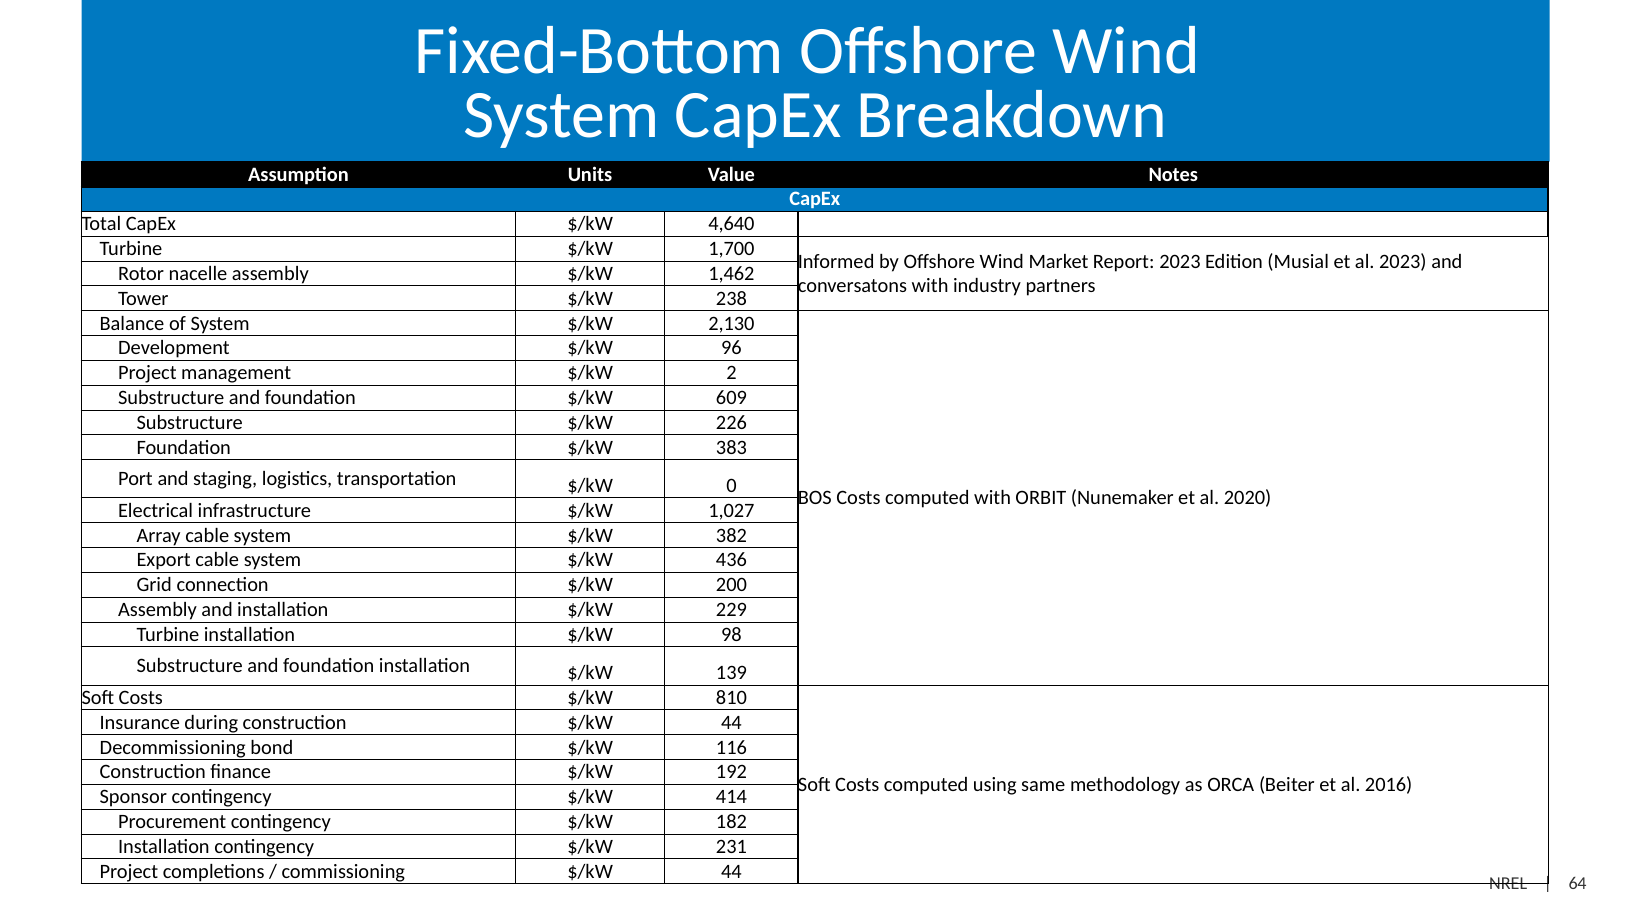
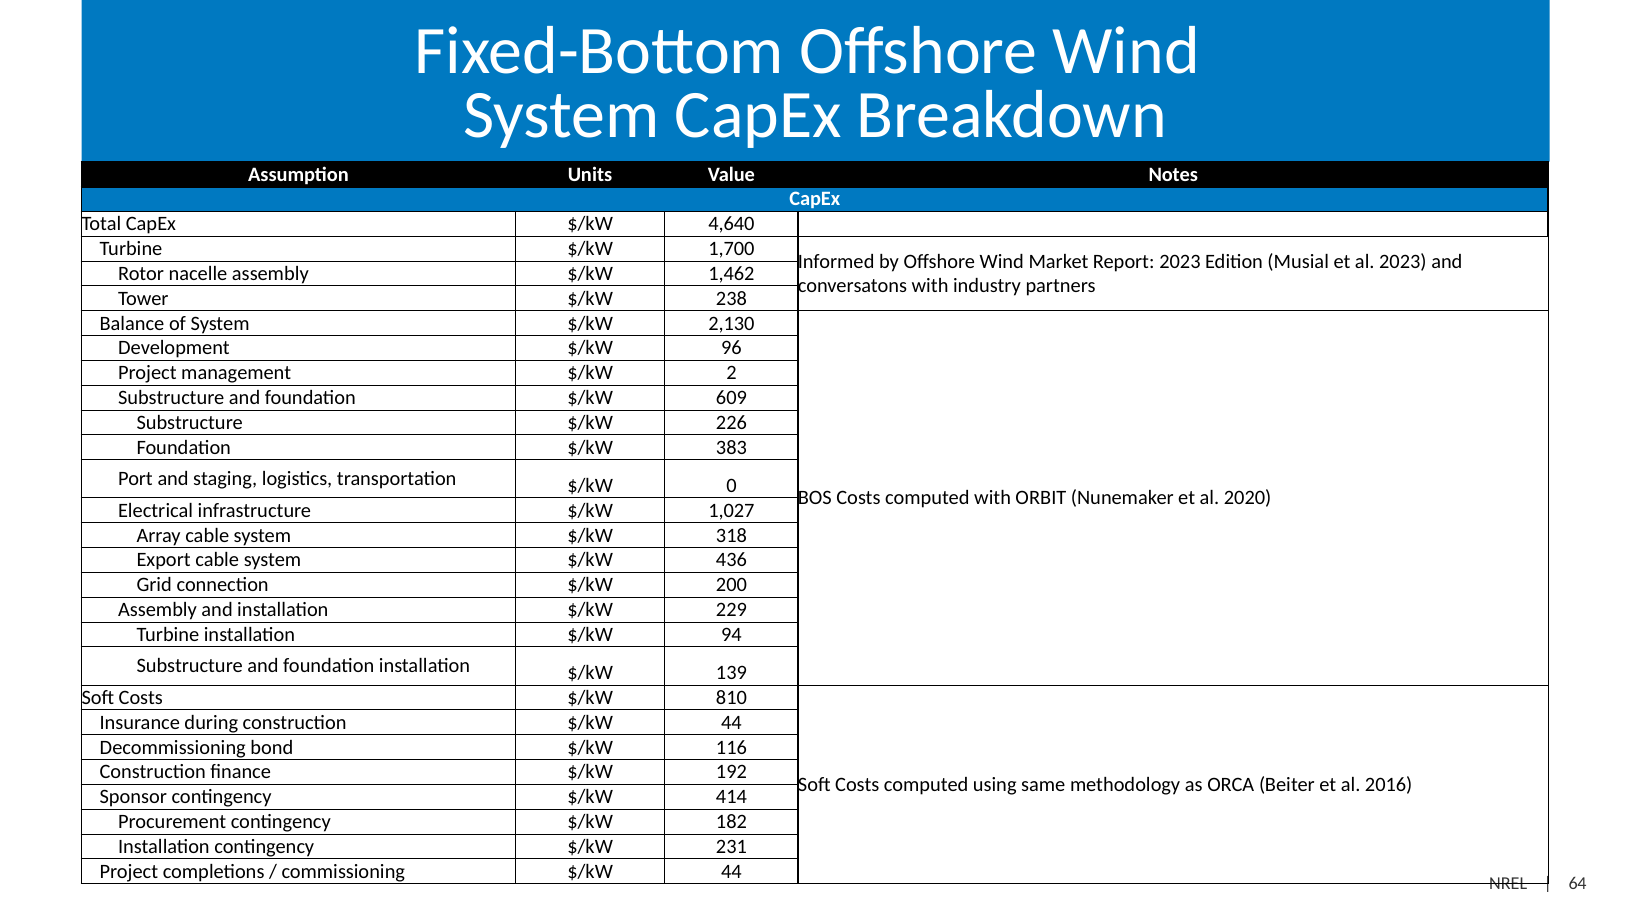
382: 382 -> 318
98: 98 -> 94
